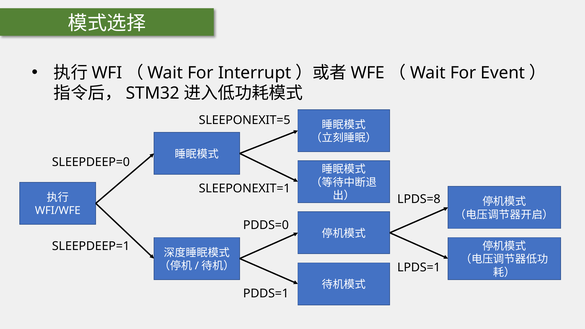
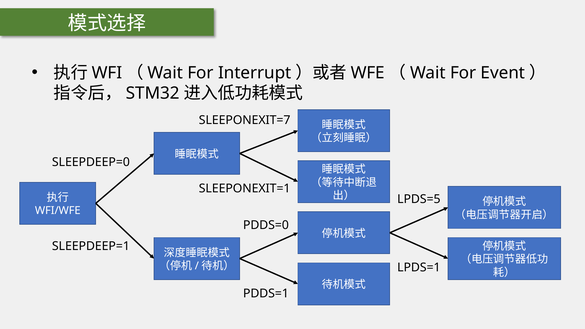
SLEEPONEXIT=5: SLEEPONEXIT=5 -> SLEEPONEXIT=7
LPDS=8: LPDS=8 -> LPDS=5
